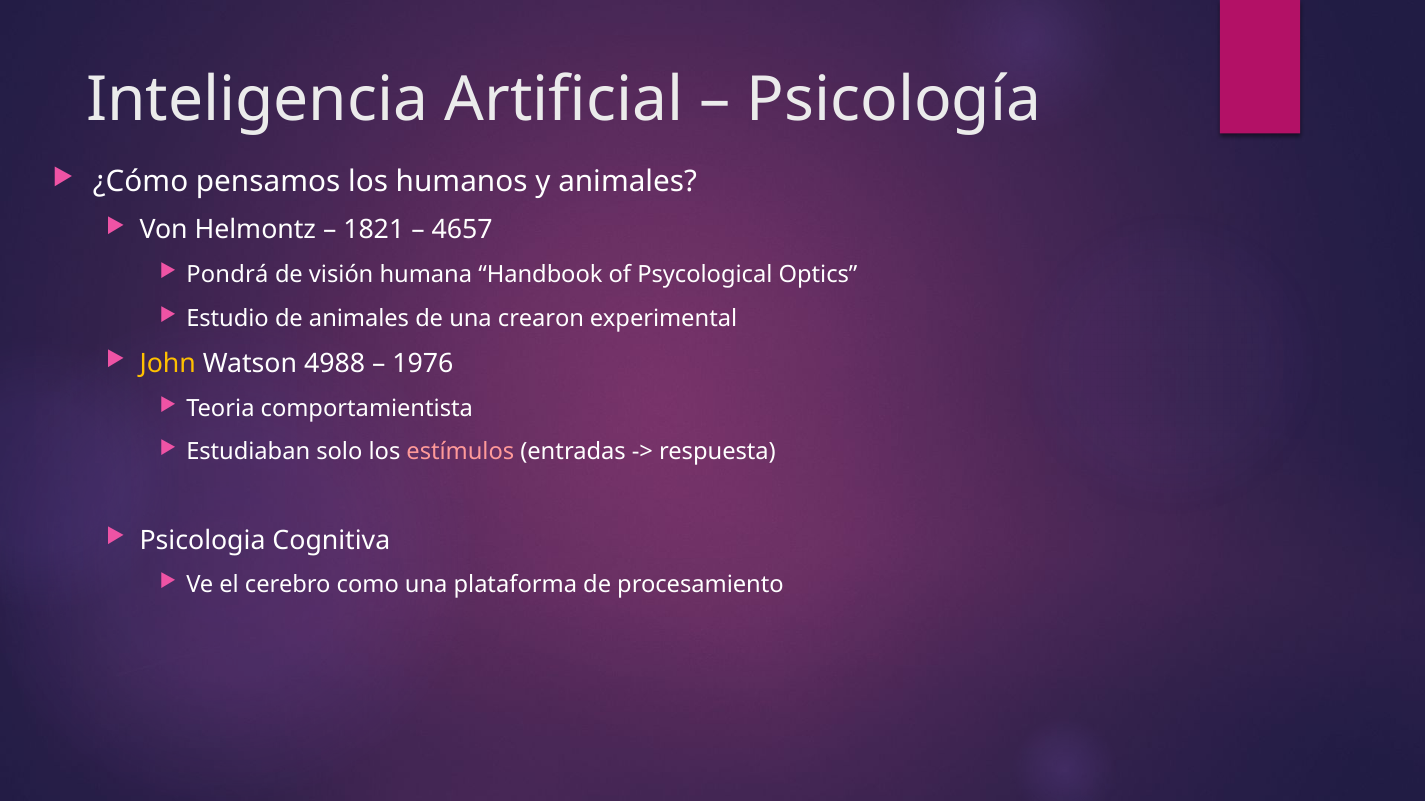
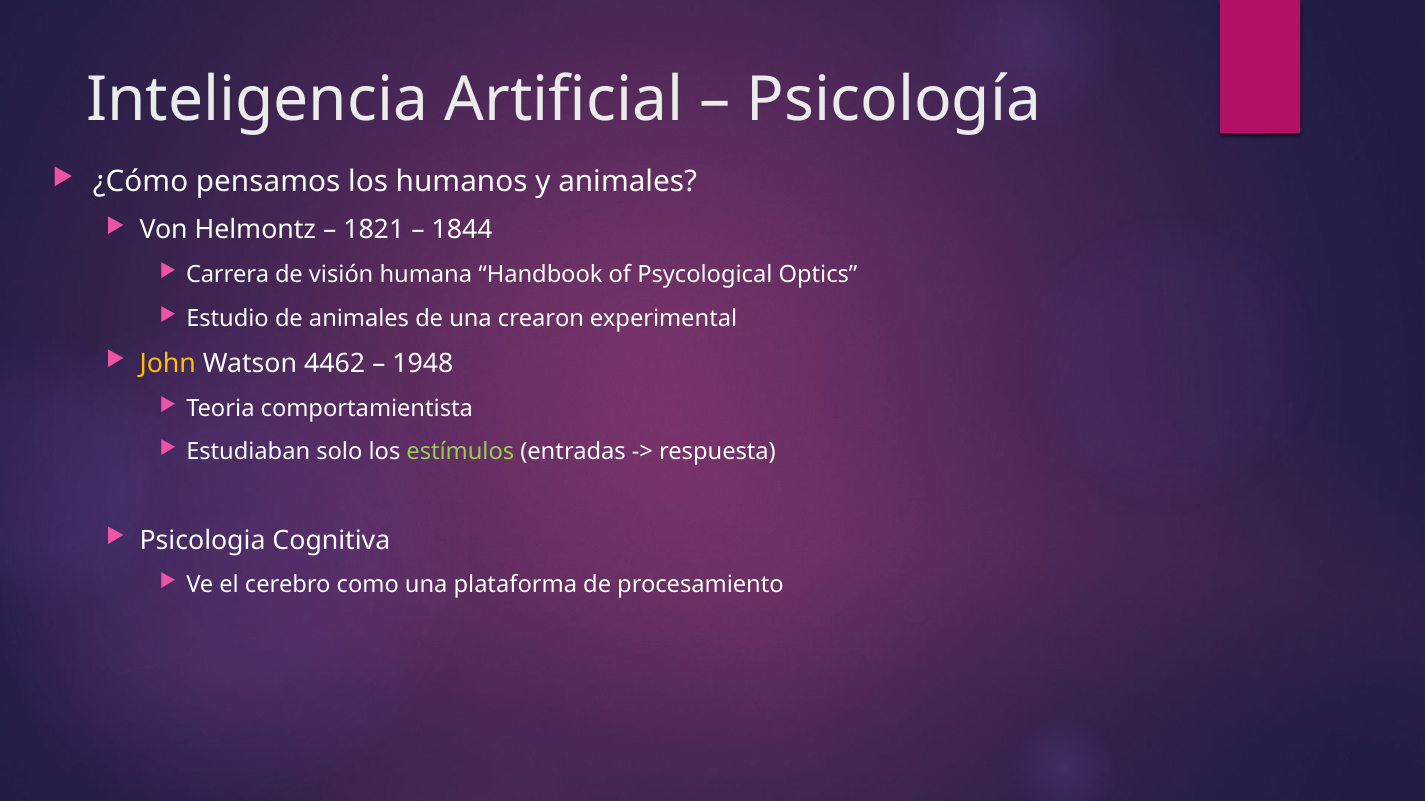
4657: 4657 -> 1844
Pondrá: Pondrá -> Carrera
4988: 4988 -> 4462
1976: 1976 -> 1948
estímulos colour: pink -> light green
